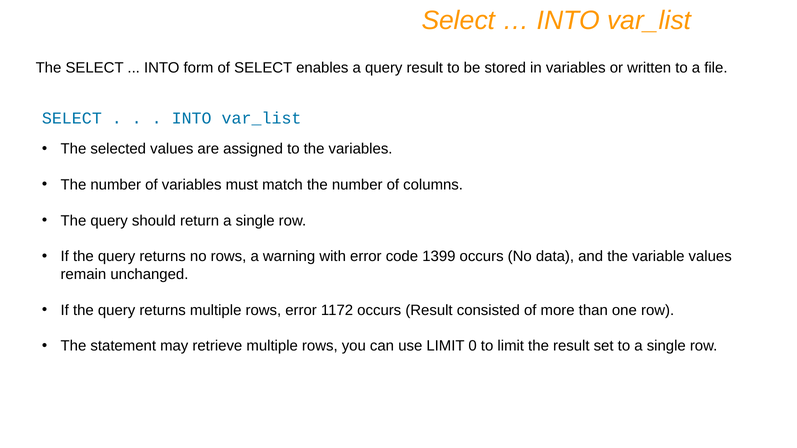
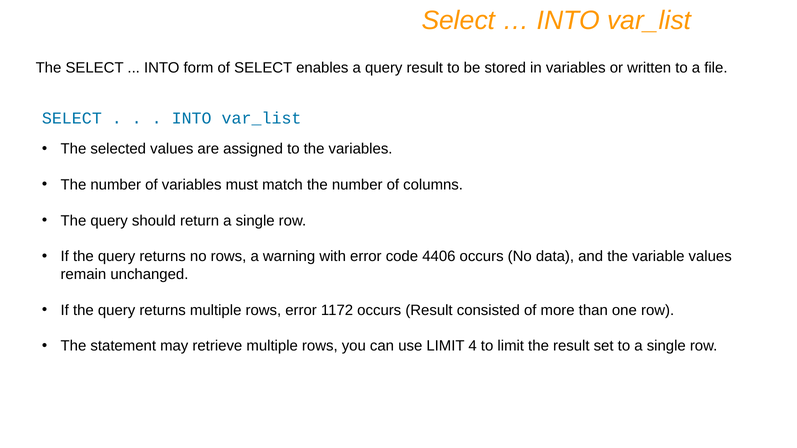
1399: 1399 -> 4406
0: 0 -> 4
